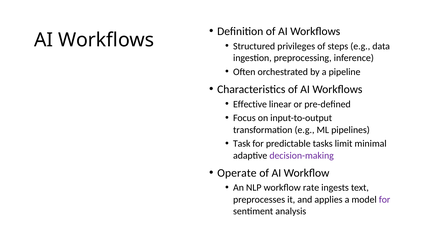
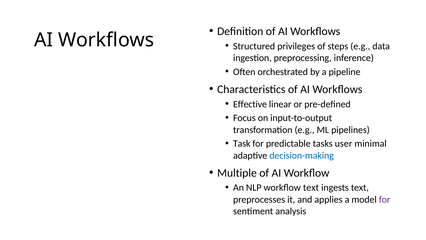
limit: limit -> user
decision-making colour: purple -> blue
Operate: Operate -> Multiple
workflow rate: rate -> text
